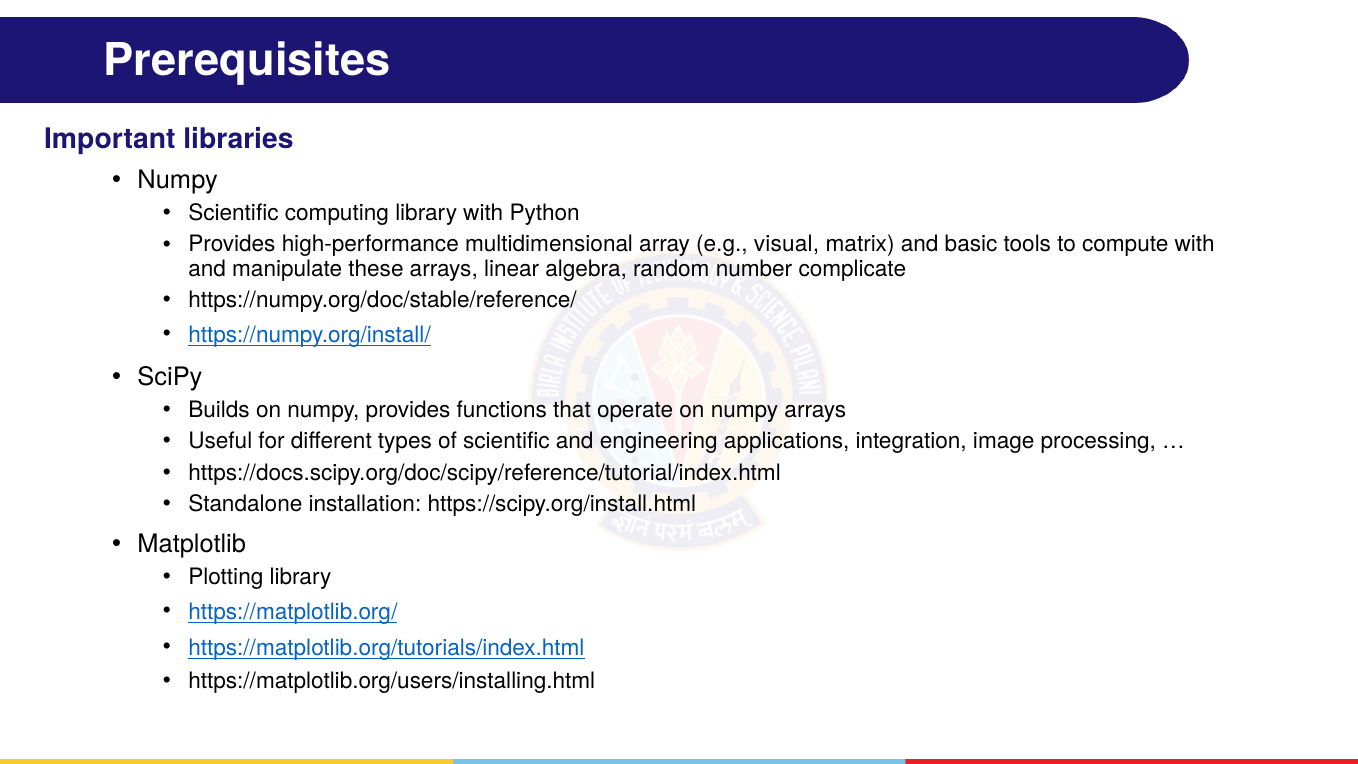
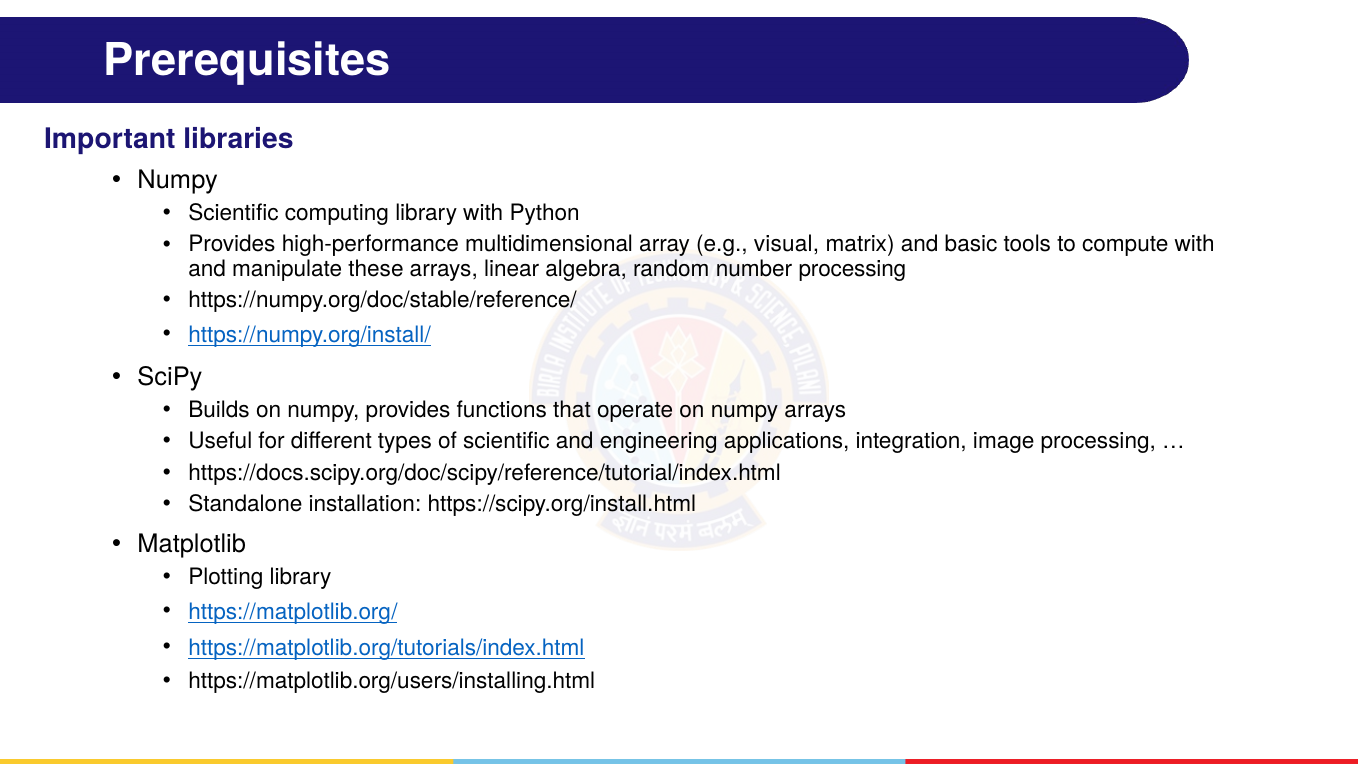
number complicate: complicate -> processing
